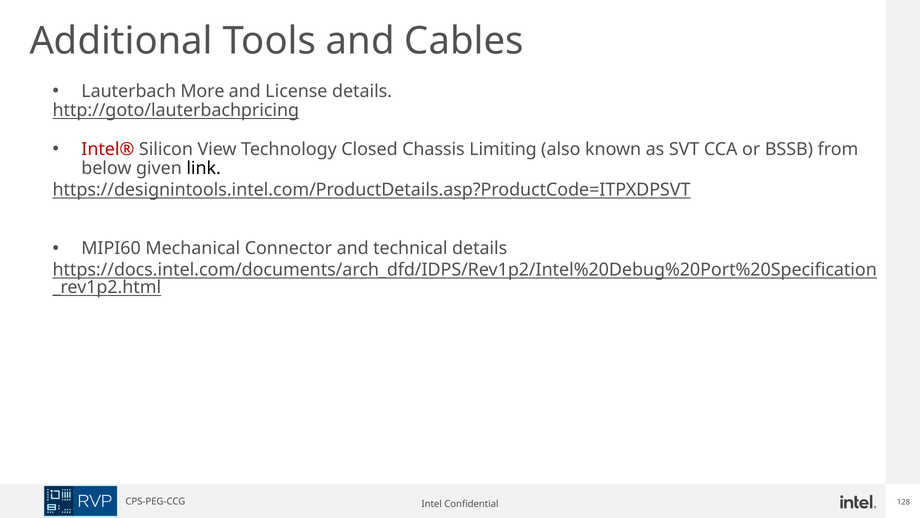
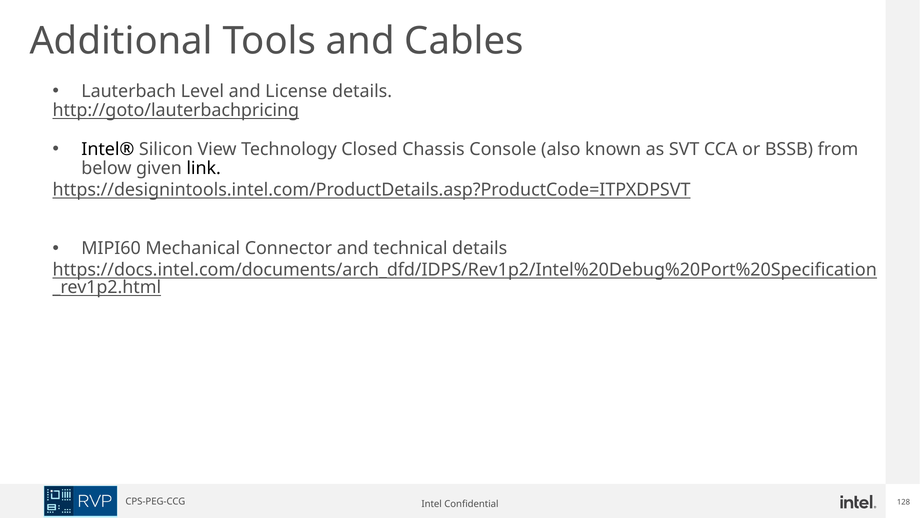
More: More -> Level
Intel® colour: red -> black
Limiting: Limiting -> Console
